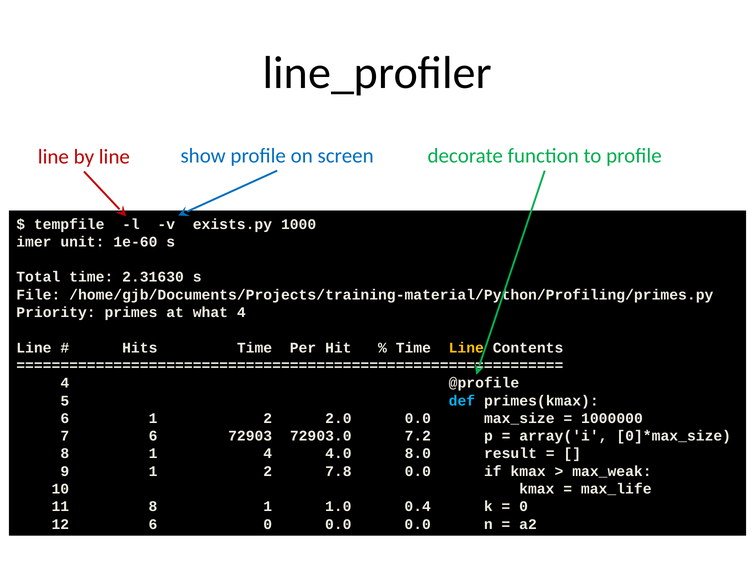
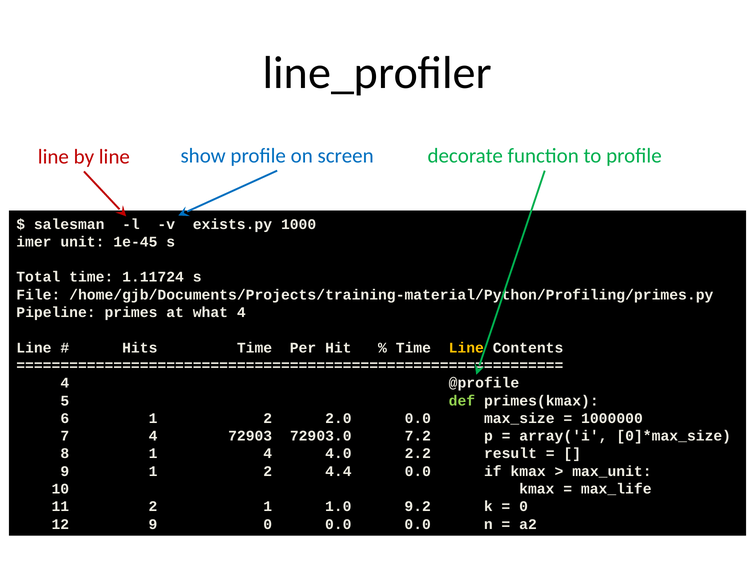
tempfile: tempfile -> salesman
1e-60: 1e-60 -> 1e-45
2.31630: 2.31630 -> 1.11724
Priority: Priority -> Pipeline
def colour: light blue -> light green
7 6: 6 -> 4
8.0: 8.0 -> 2.2
7.8: 7.8 -> 4.4
max_weak: max_weak -> max_unit
11 8: 8 -> 2
0.4: 0.4 -> 9.2
12 6: 6 -> 9
